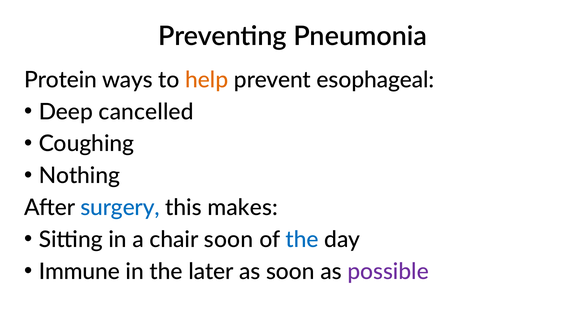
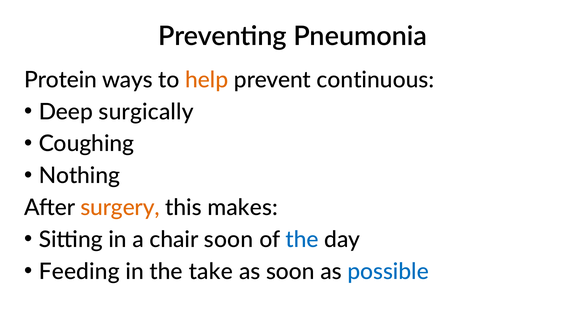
esophageal: esophageal -> continuous
cancelled: cancelled -> surgically
surgery colour: blue -> orange
Immune: Immune -> Feeding
later: later -> take
possible colour: purple -> blue
